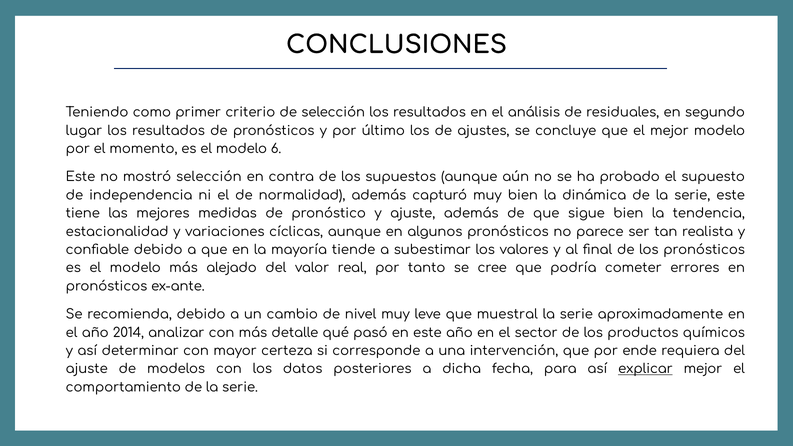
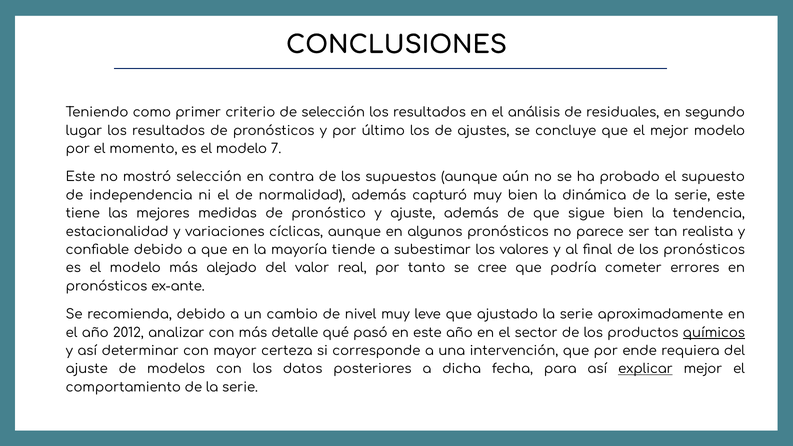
6: 6 -> 7
muestral: muestral -> ajustado
2014: 2014 -> 2012
químicos underline: none -> present
